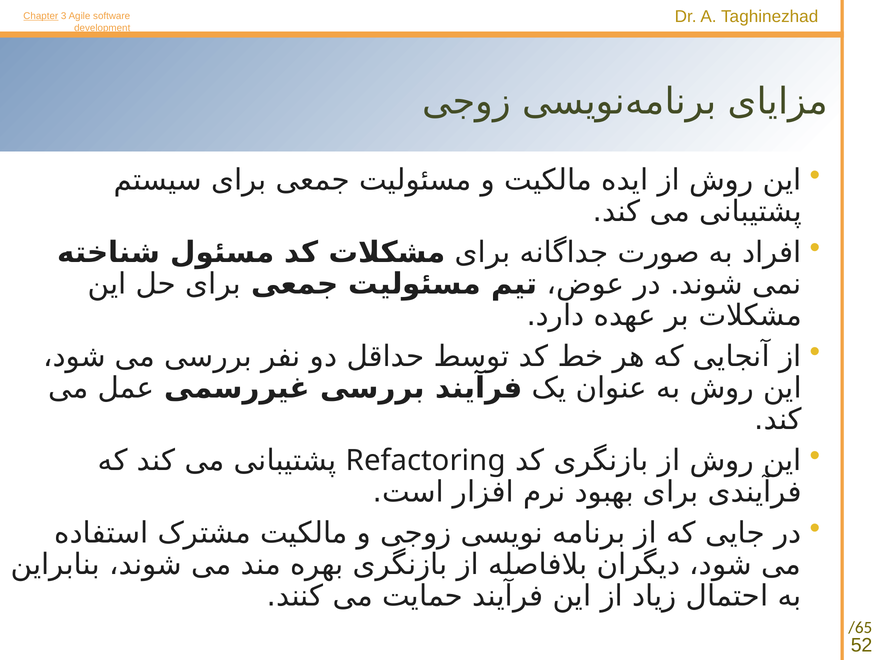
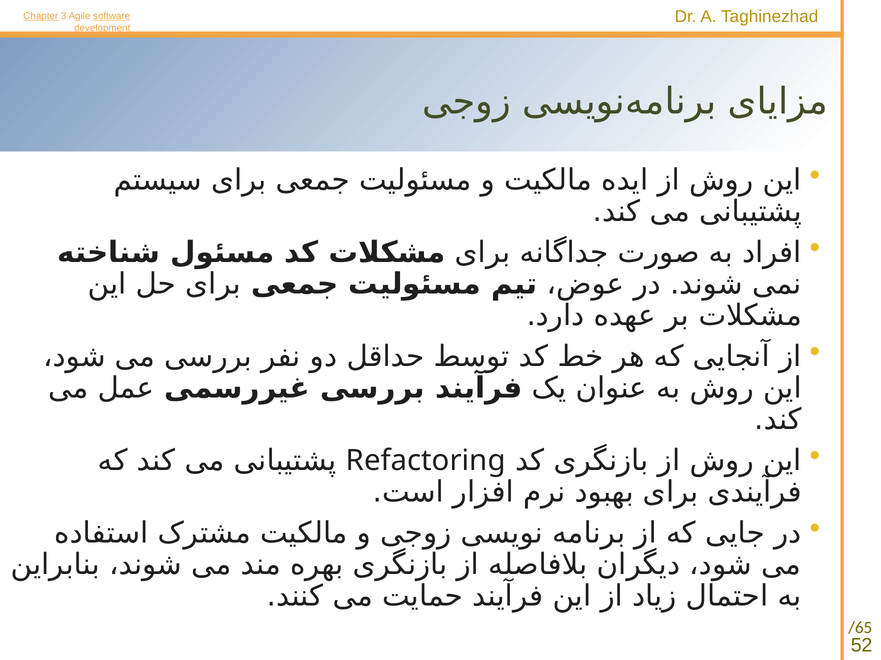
software underline: none -> present
